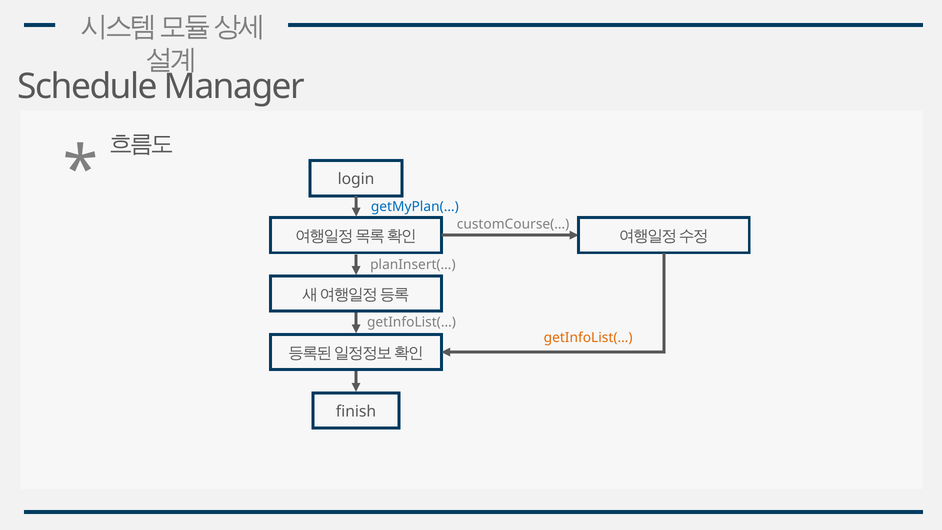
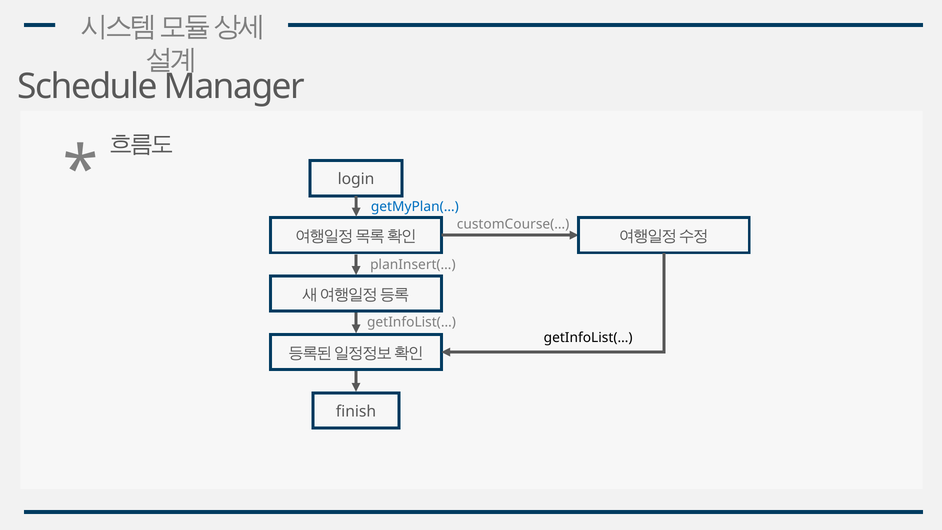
getInfoList(… at (588, 338) colour: orange -> black
